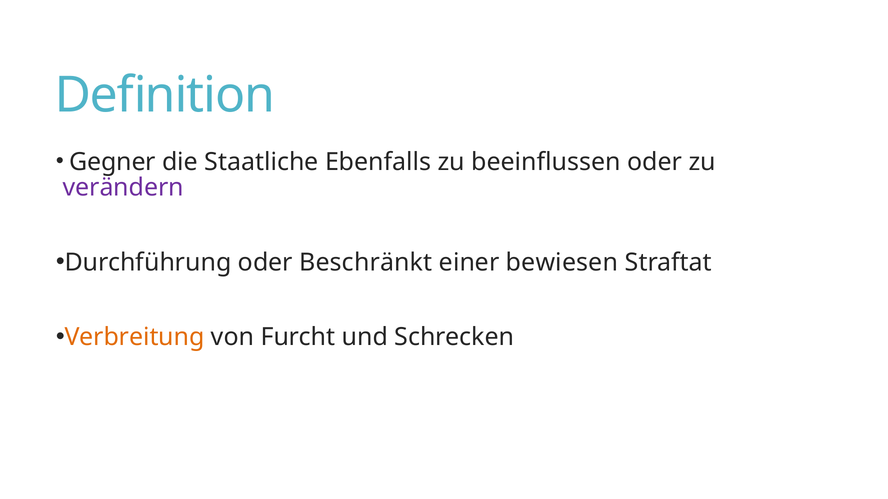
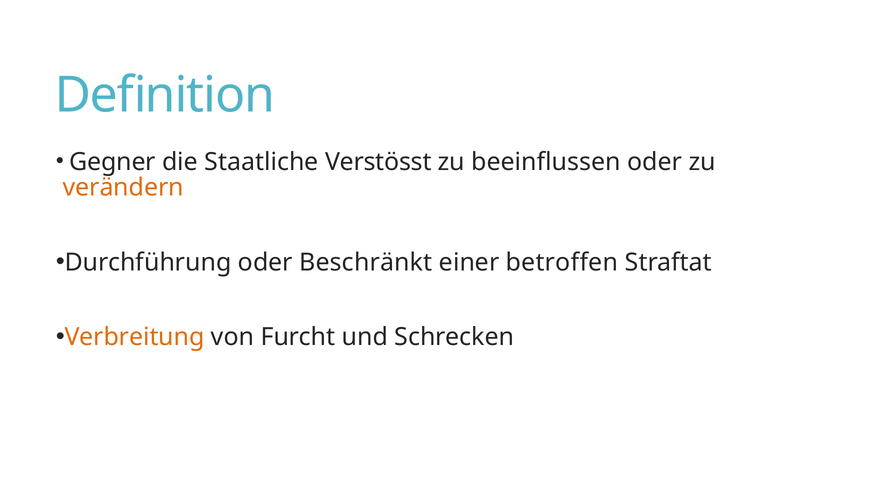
Ebenfalls: Ebenfalls -> Verstösst
verändern colour: purple -> orange
bewiesen: bewiesen -> betroffen
